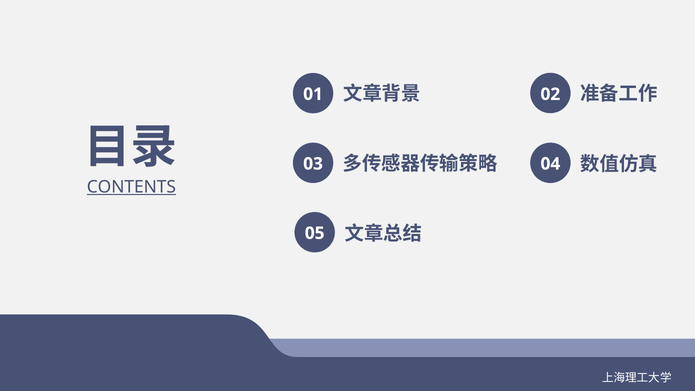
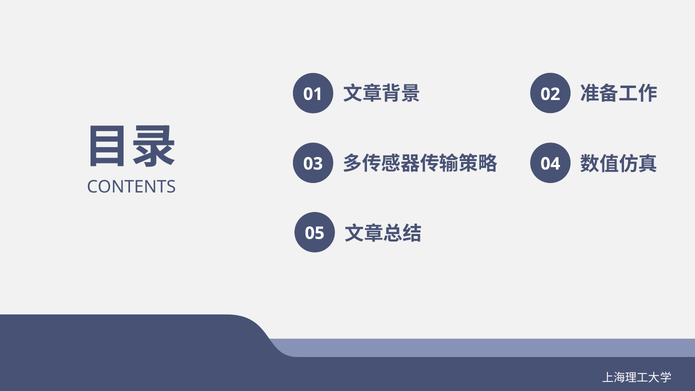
CONTENTS underline: present -> none
